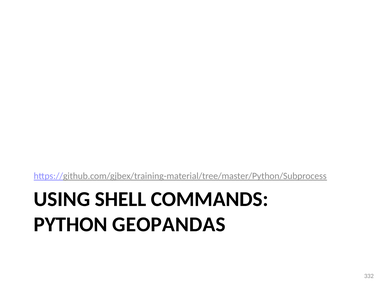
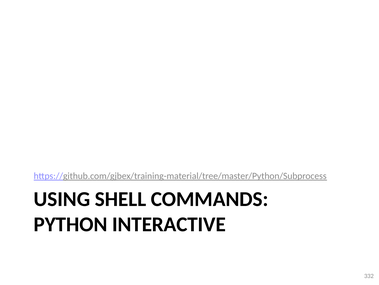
GEOPANDAS: GEOPANDAS -> INTERACTIVE
